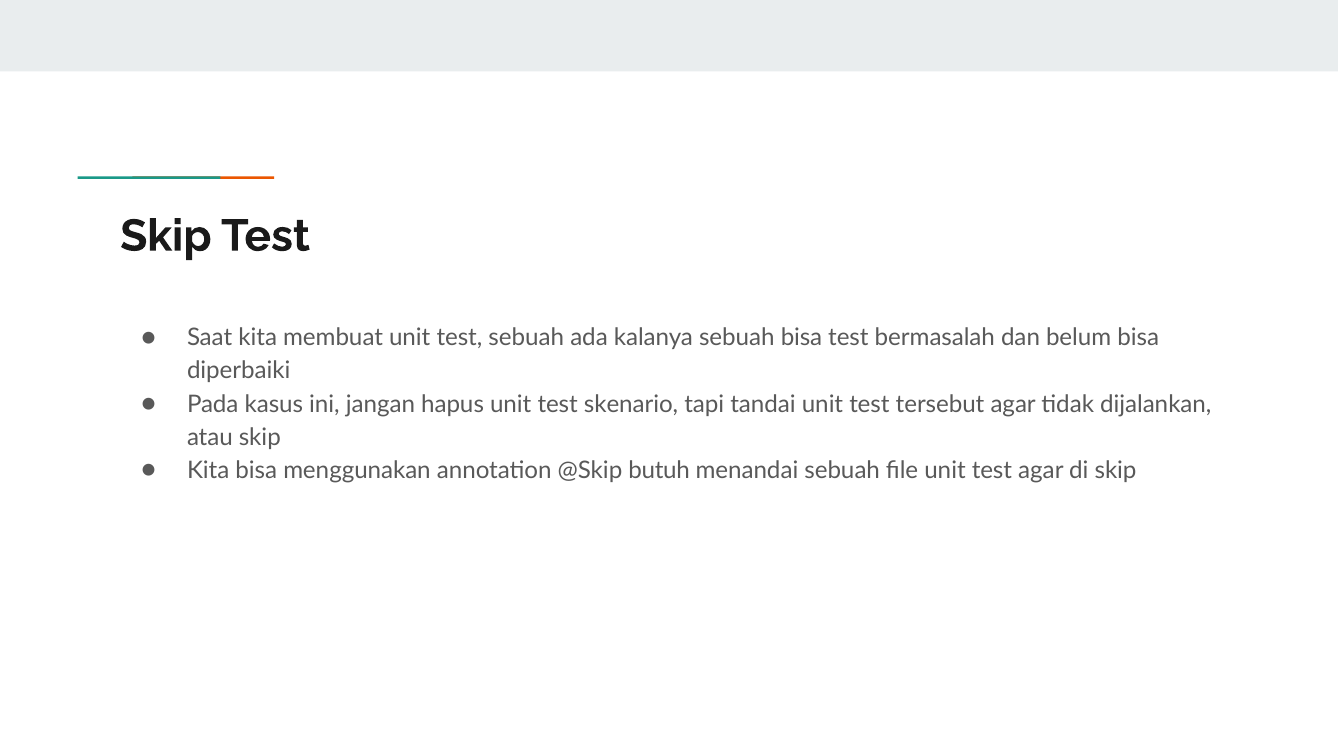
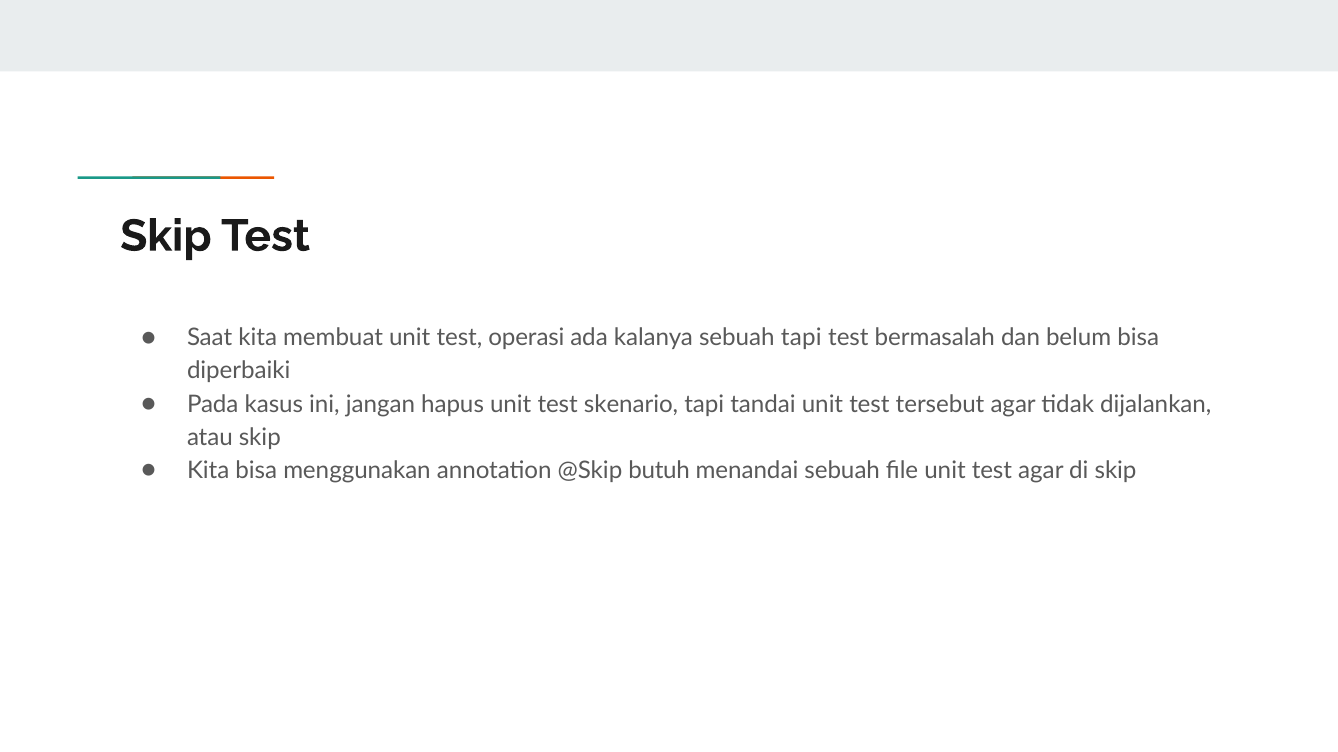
test sebuah: sebuah -> operasi
sebuah bisa: bisa -> tapi
